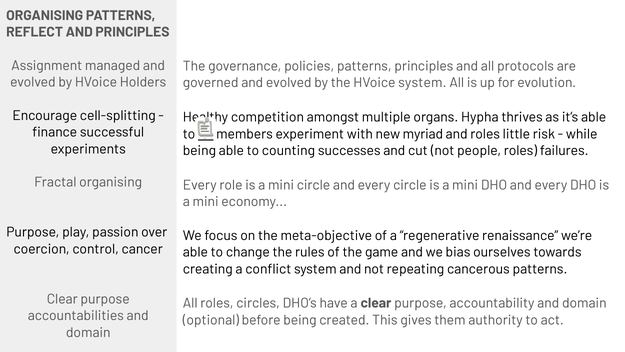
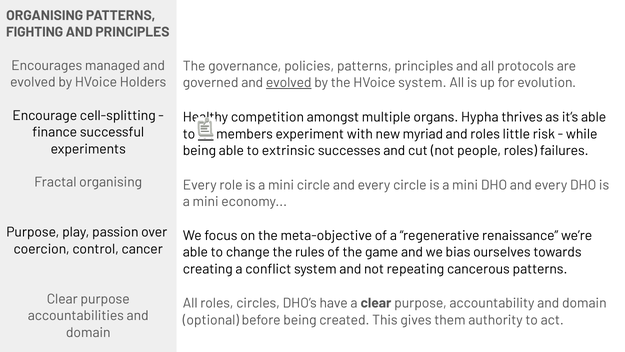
REFLECT: REFLECT -> FIGHTING
Assignment: Assignment -> Encourages
evolved at (289, 83) underline: none -> present
counting: counting -> extrinsic
